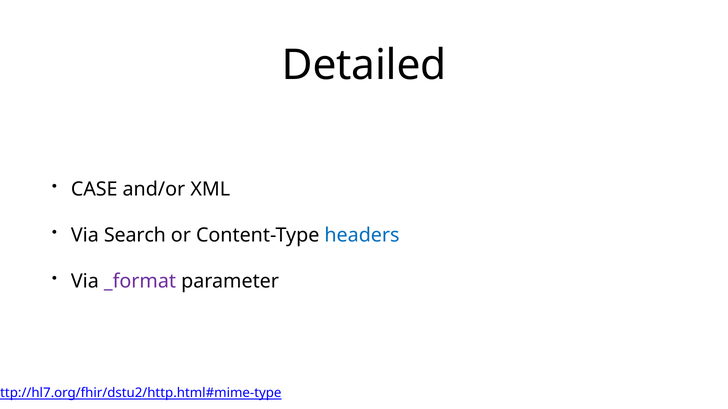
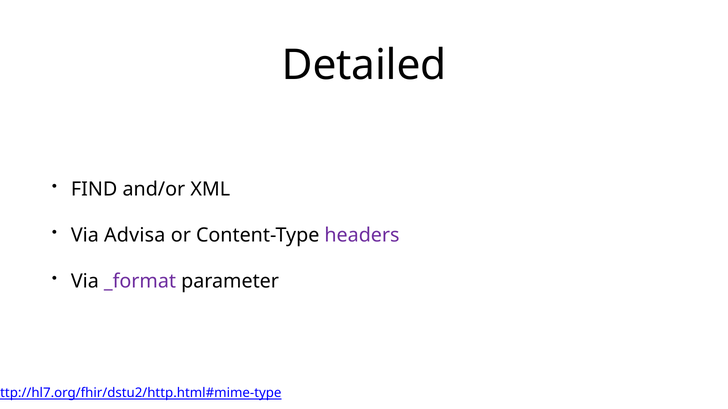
CASE: CASE -> FIND
Search: Search -> Advisa
headers colour: blue -> purple
